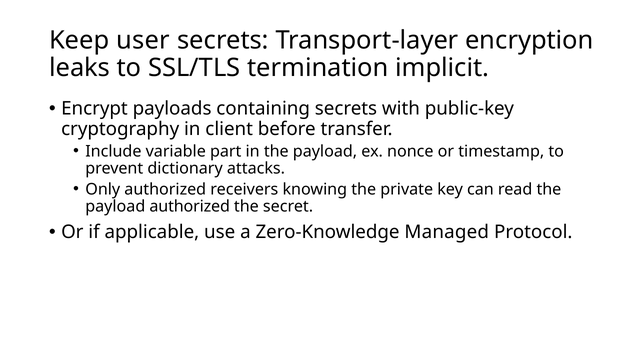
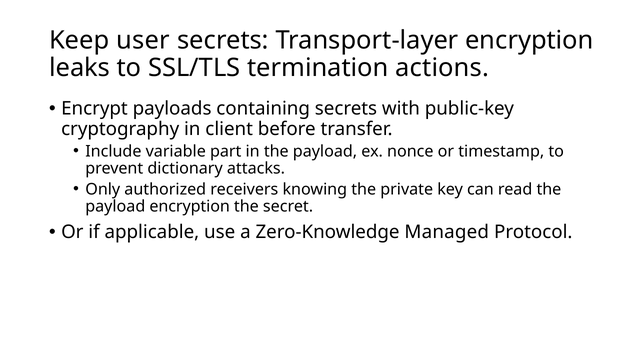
implicit: implicit -> actions
payload authorized: authorized -> encryption
